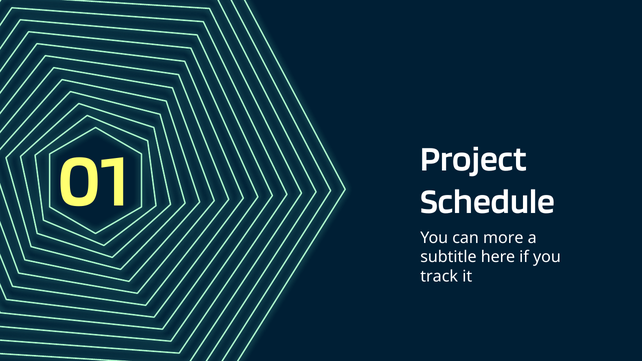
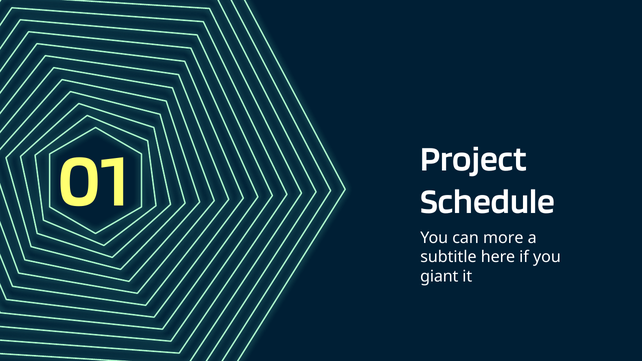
track: track -> giant
